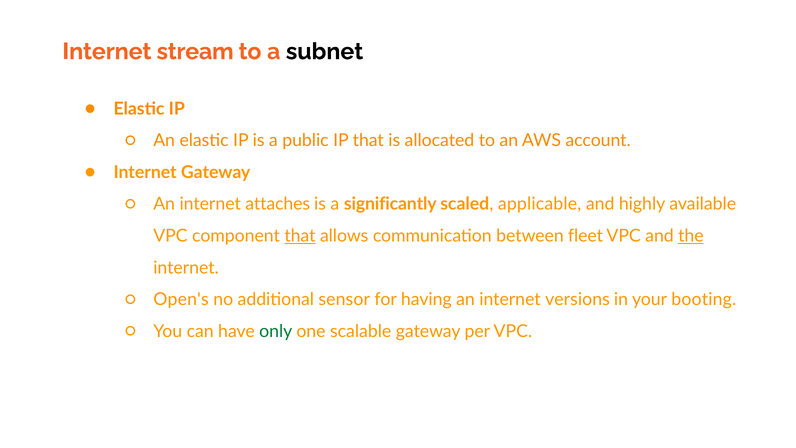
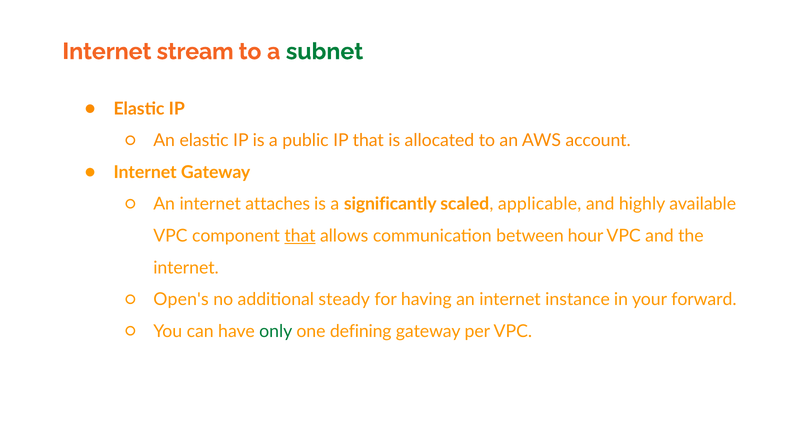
subnet colour: black -> green
fleet: fleet -> hour
the underline: present -> none
sensor: sensor -> steady
versions: versions -> instance
booting: booting -> forward
scalable: scalable -> defining
